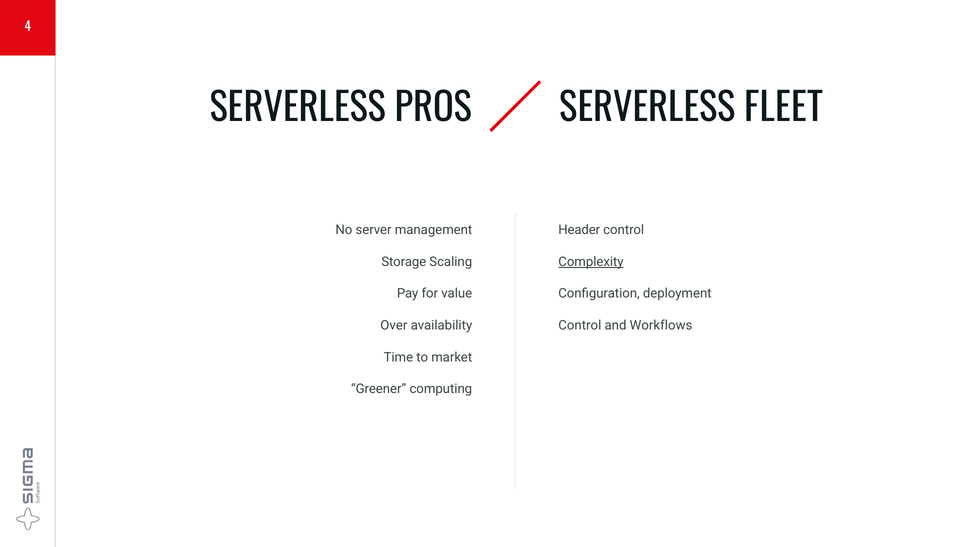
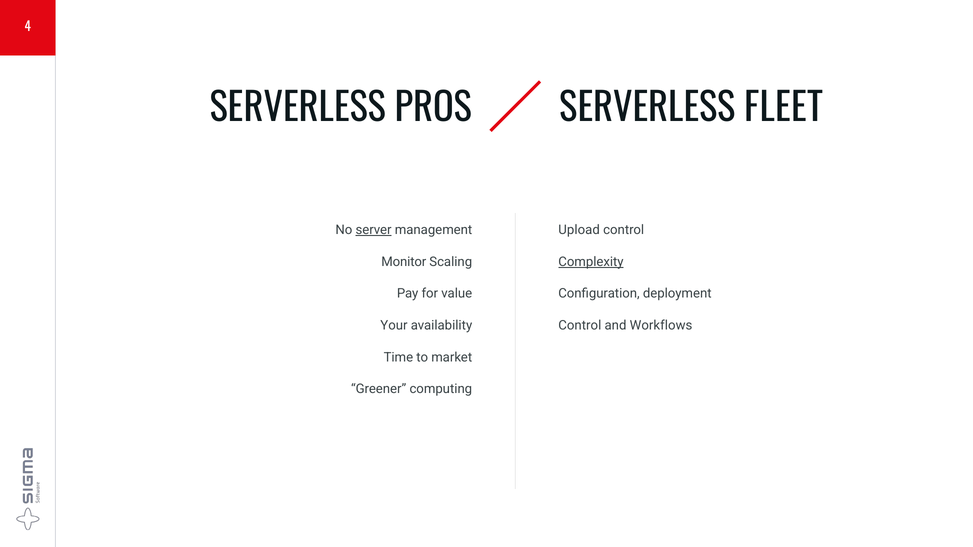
server underline: none -> present
Header: Header -> Upload
Storage: Storage -> Monitor
Over: Over -> Your
